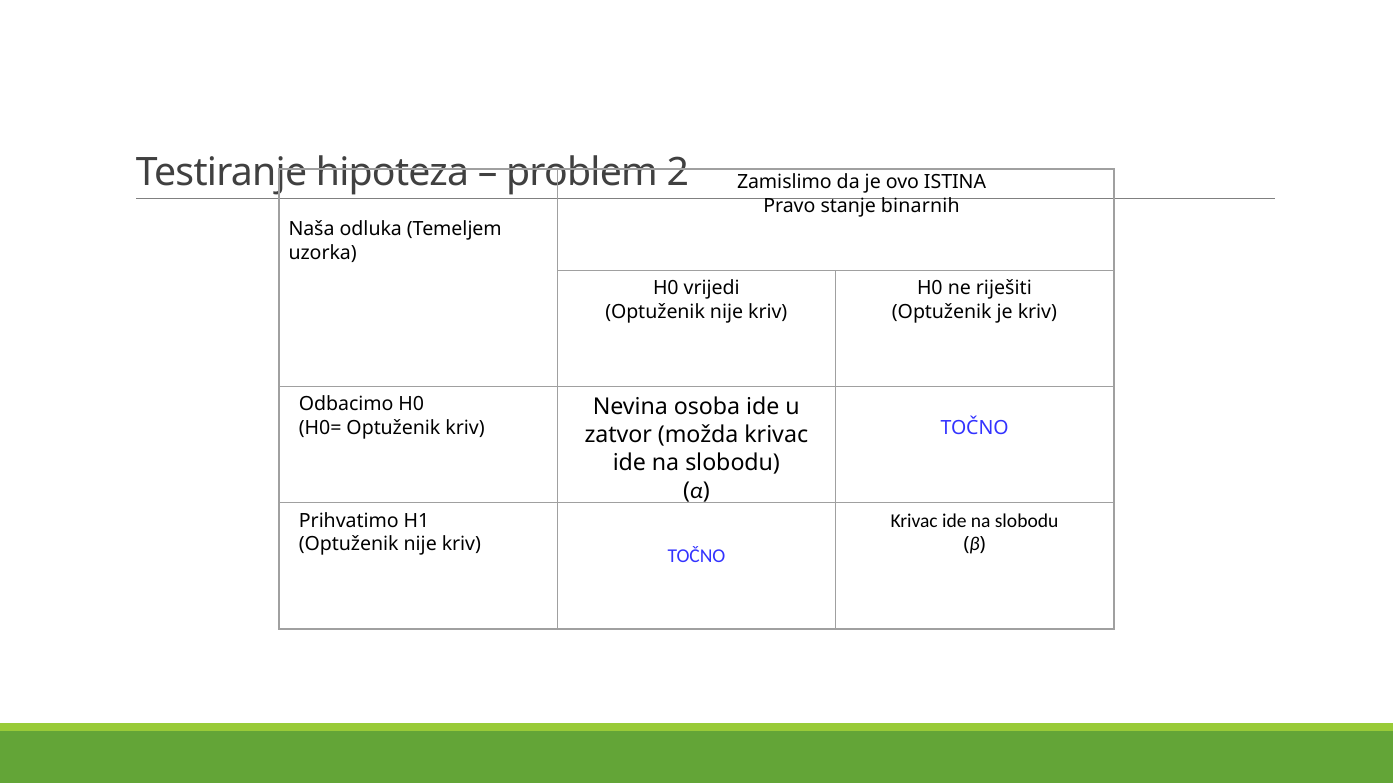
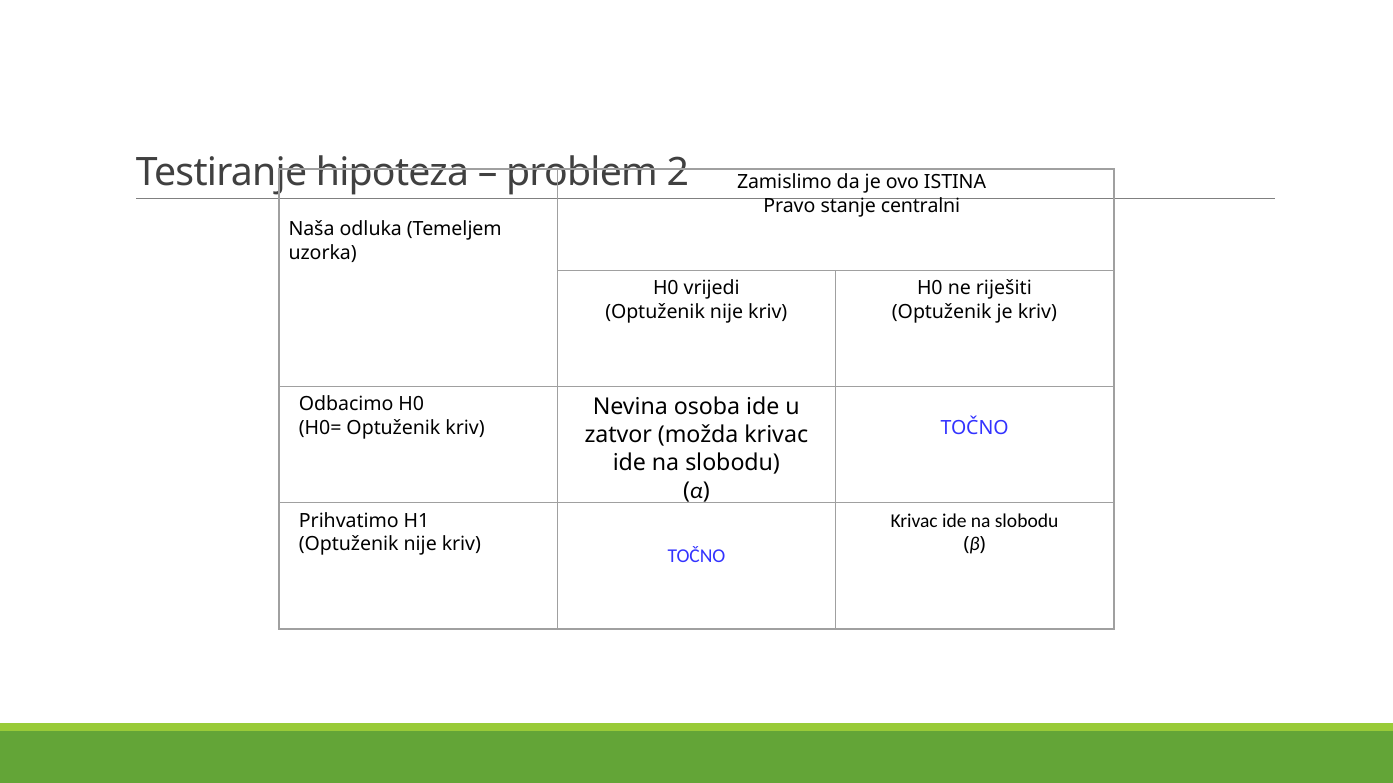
binarnih: binarnih -> centralni
